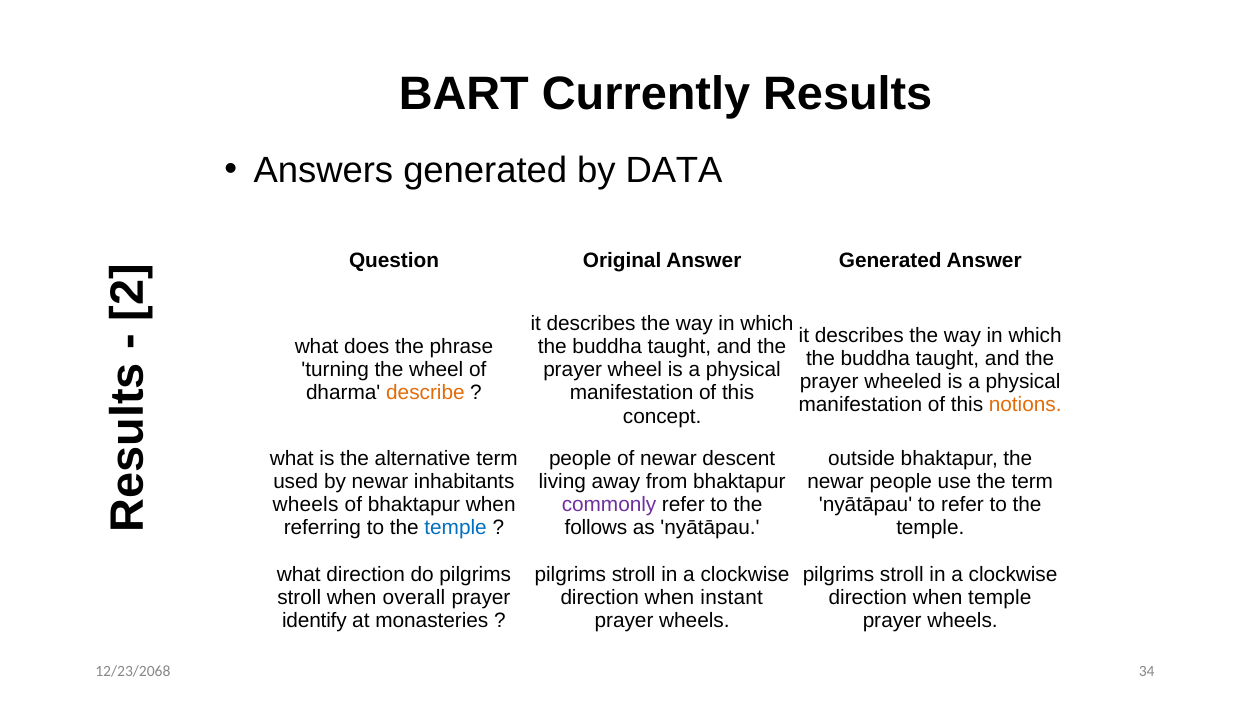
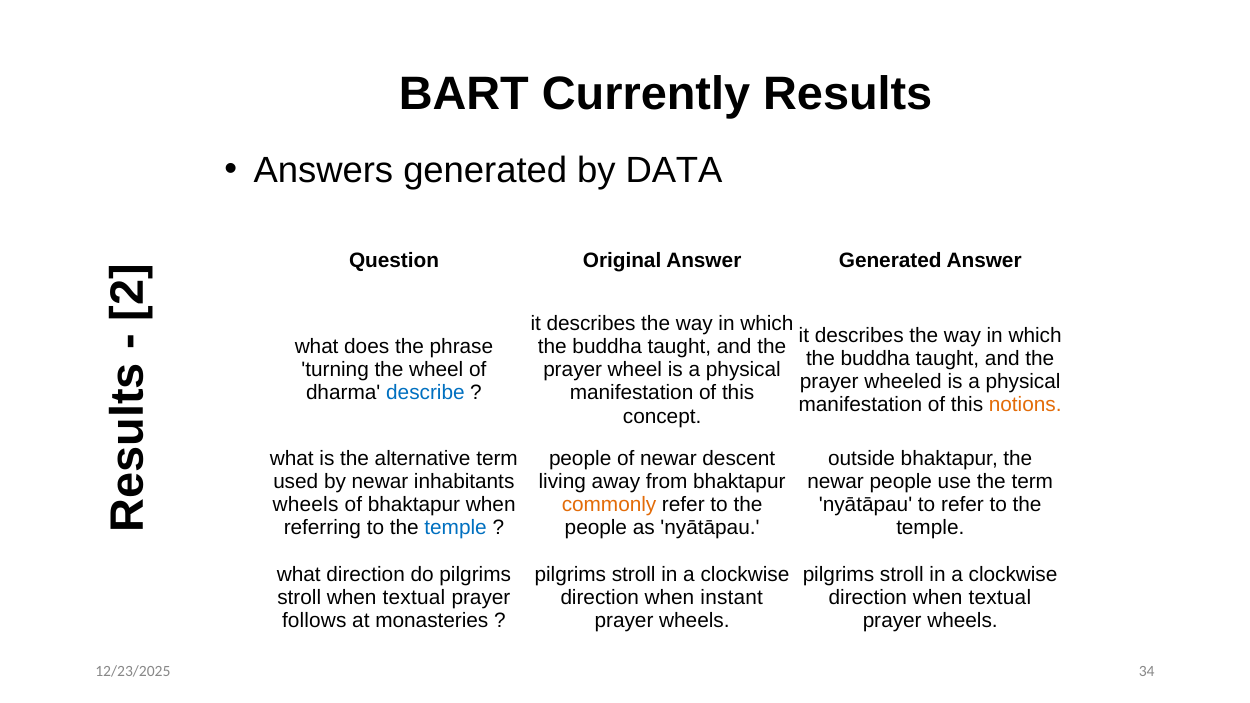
describe colour: orange -> blue
commonly colour: purple -> orange
follows at (596, 528): follows -> people
stroll when overall: overall -> textual
direction when temple: temple -> textual
identify: identify -> follows
12/23/2068: 12/23/2068 -> 12/23/2025
